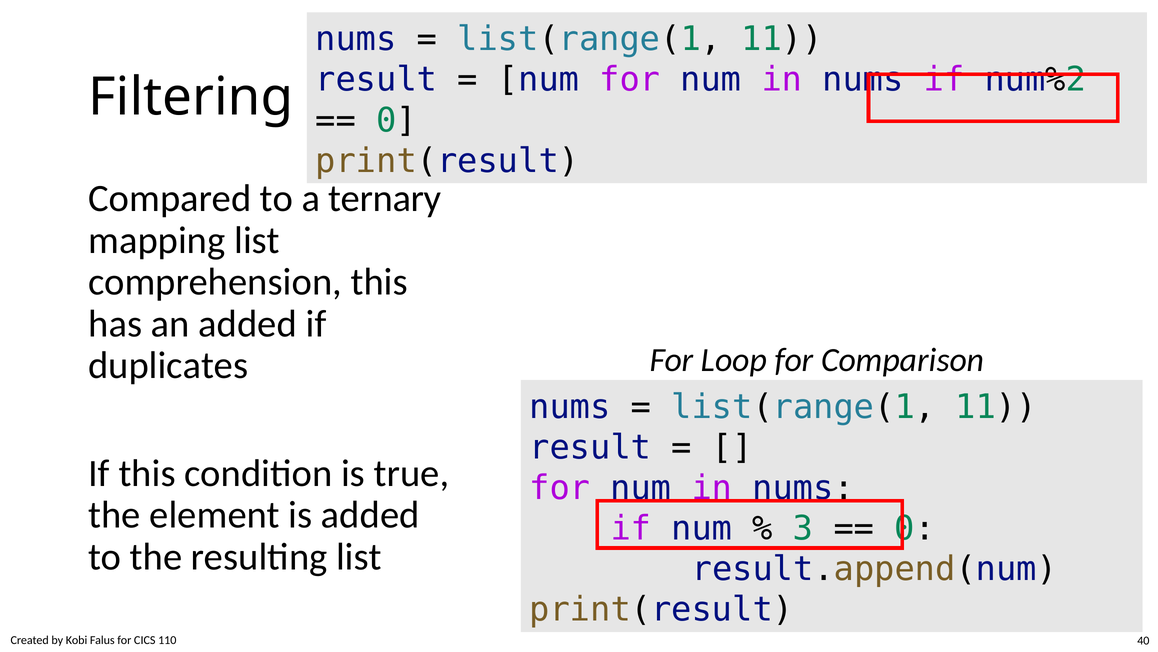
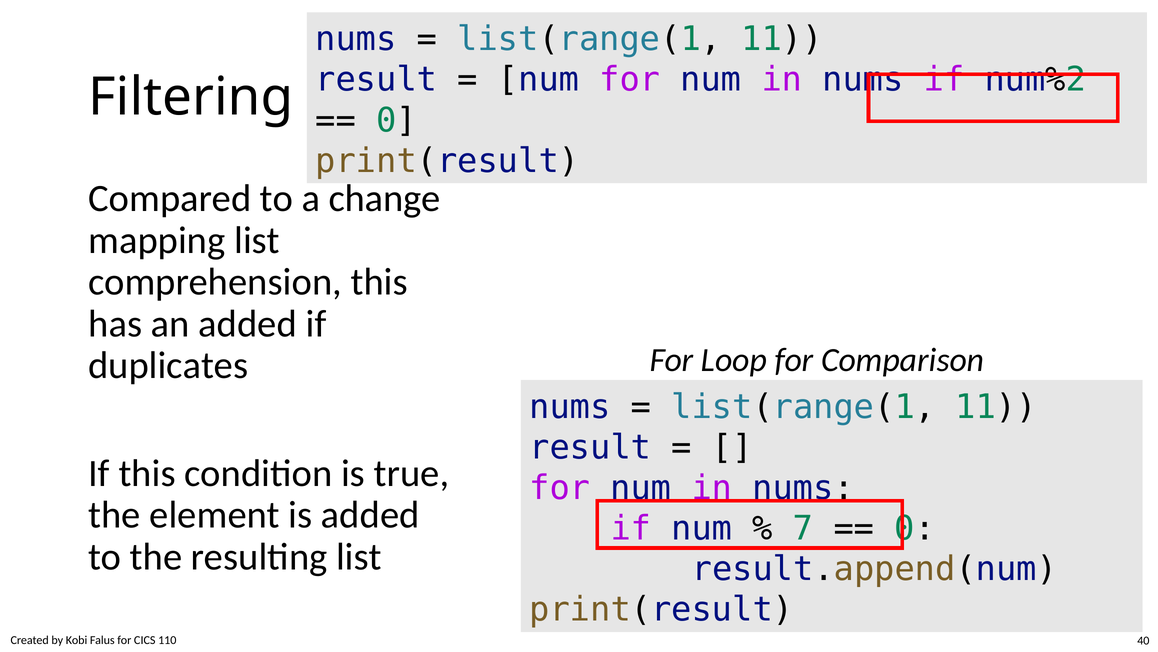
ternary: ternary -> change
3: 3 -> 7
